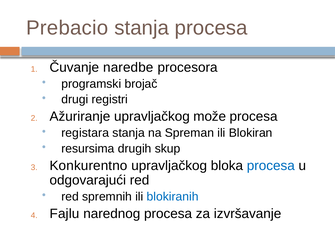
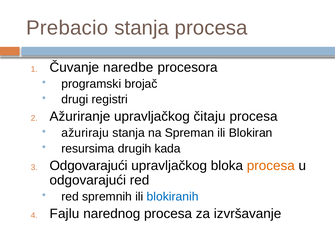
može: može -> čitaju
registara: registara -> ažuriraju
skup: skup -> kada
Konkurentno at (89, 166): Konkurentno -> Odgovarajući
procesa at (271, 166) colour: blue -> orange
